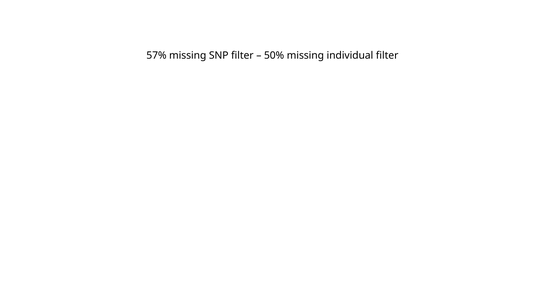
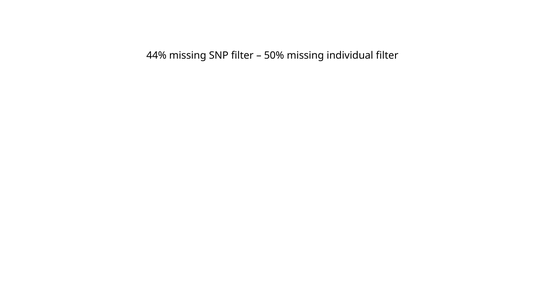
57%: 57% -> 44%
